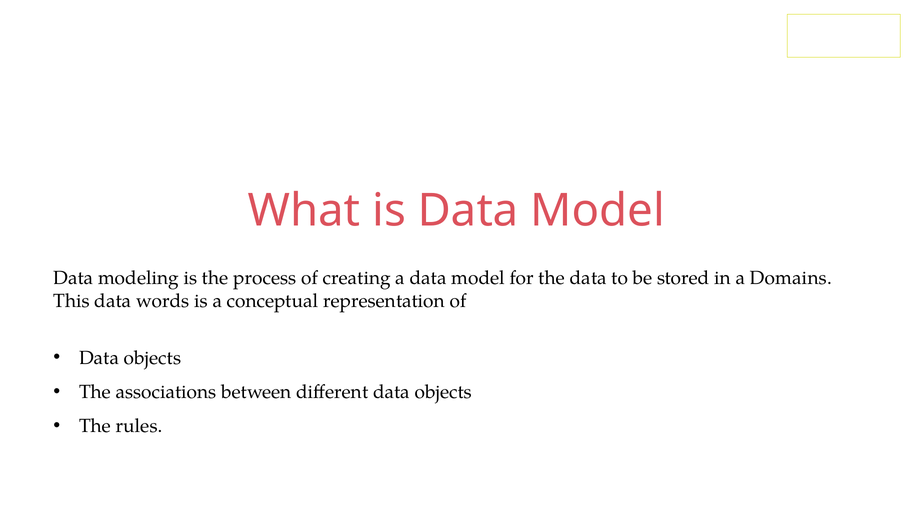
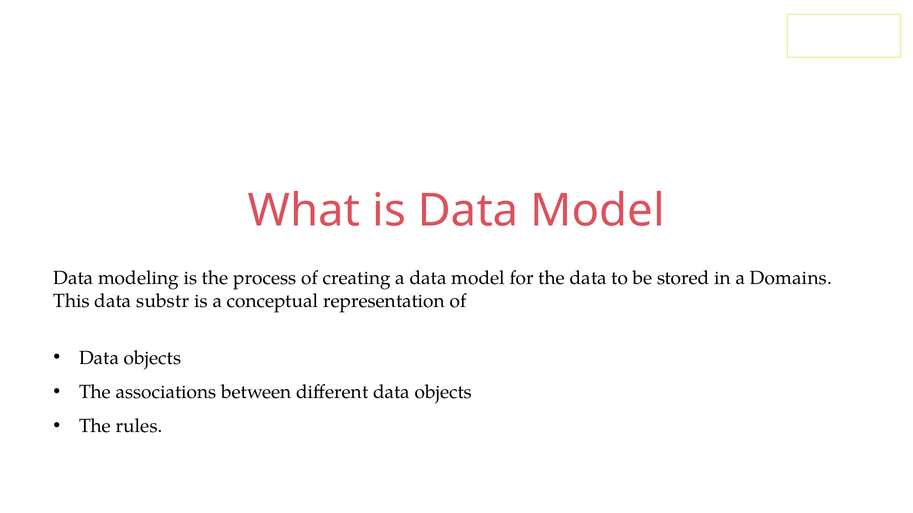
words: words -> substr
